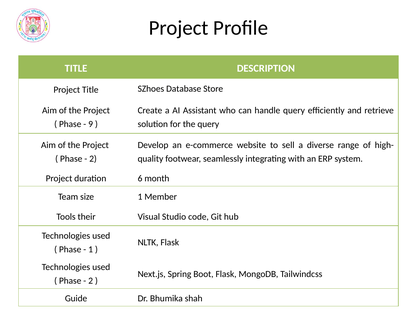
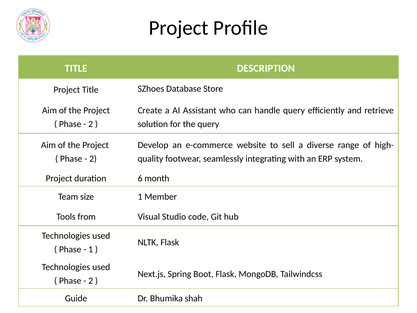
9 at (91, 124): 9 -> 2
their: their -> from
